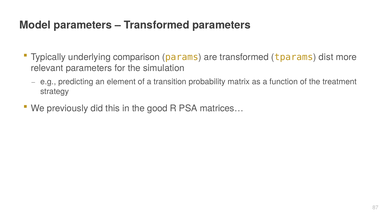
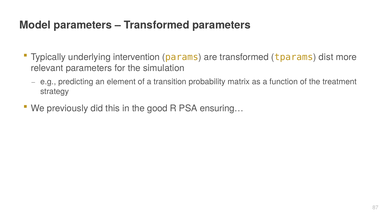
comparison: comparison -> intervention
matrices…: matrices… -> ensuring…
